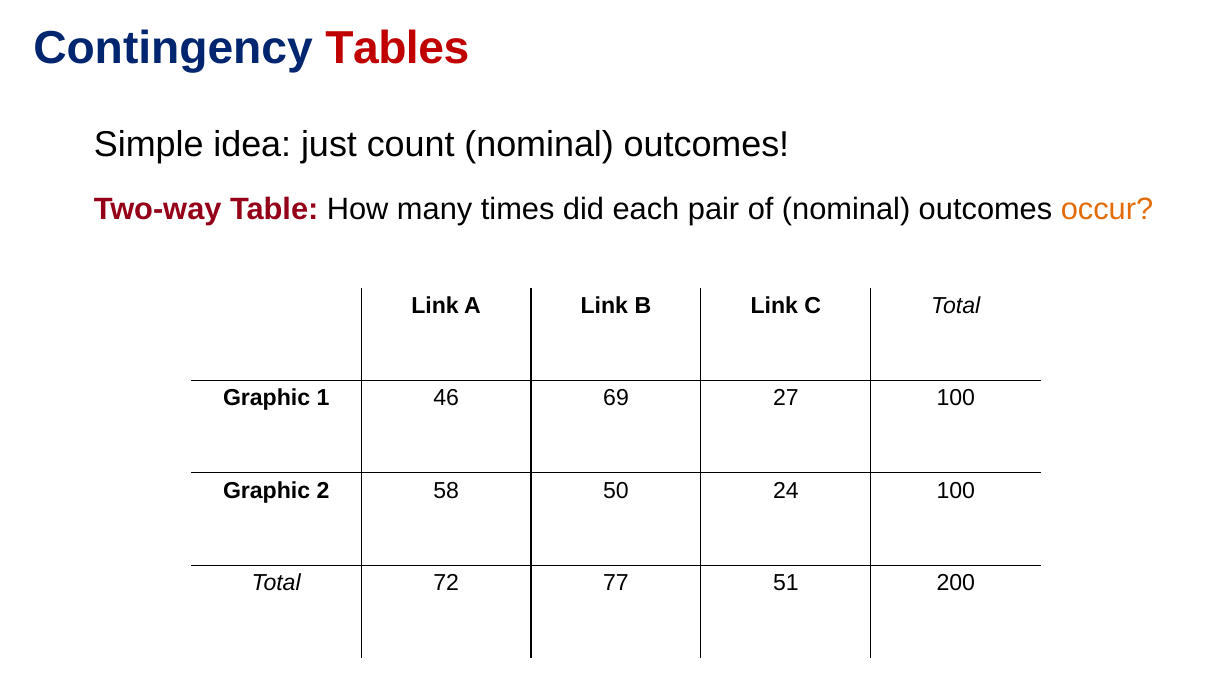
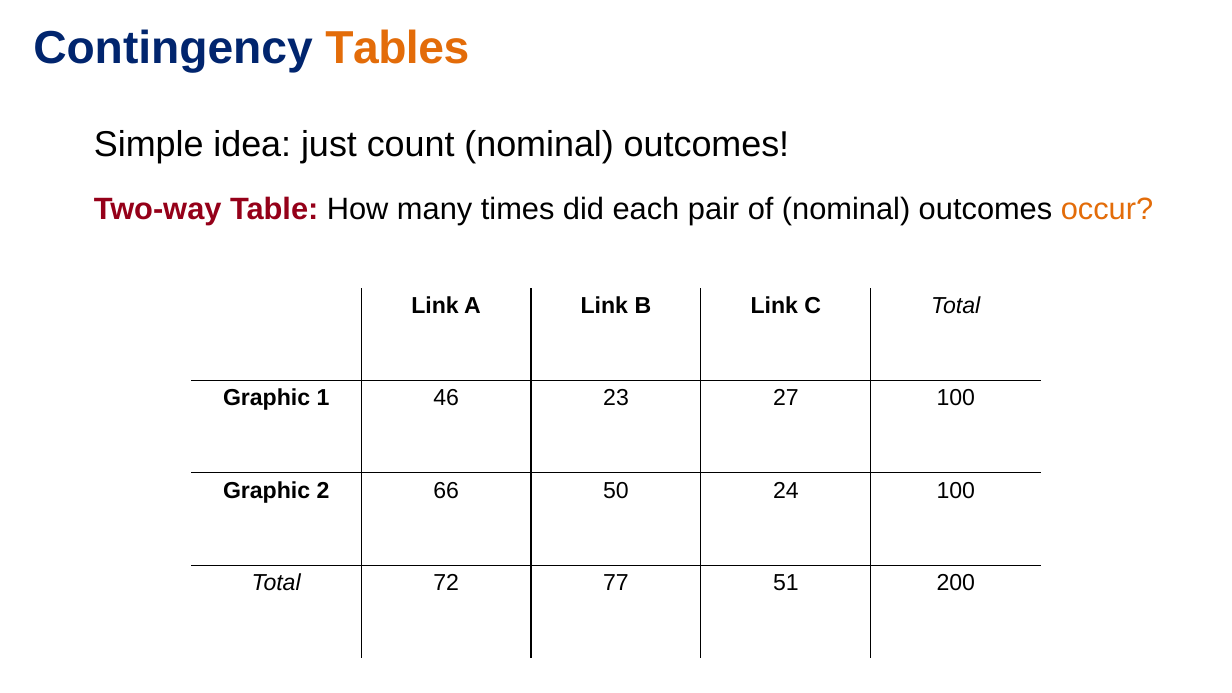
Tables colour: red -> orange
69: 69 -> 23
58: 58 -> 66
